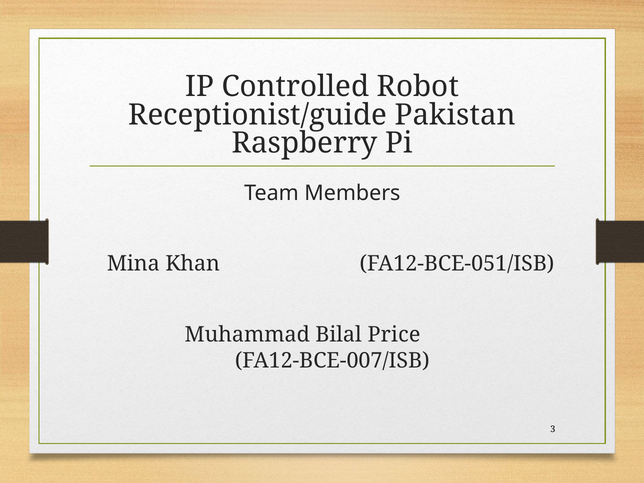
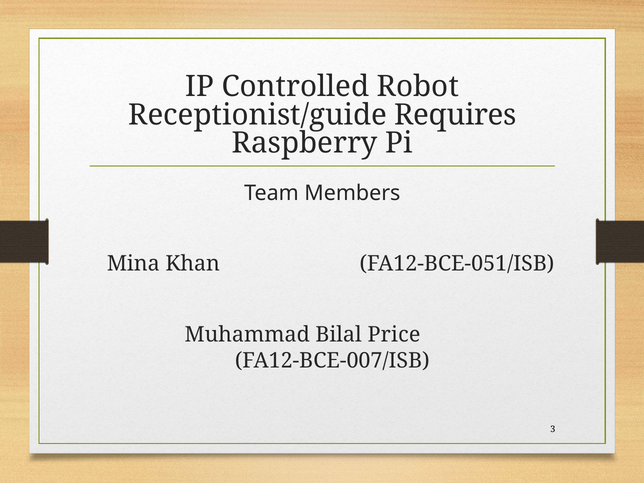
Pakistan: Pakistan -> Requires
